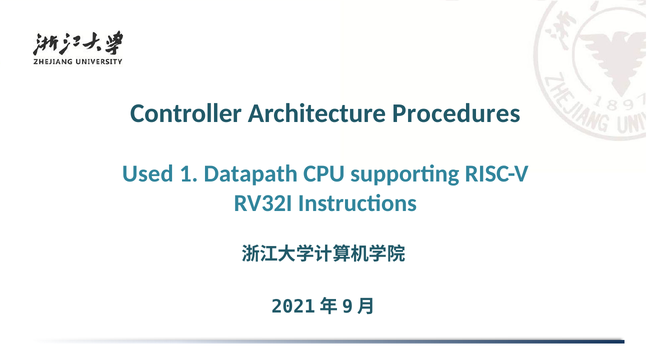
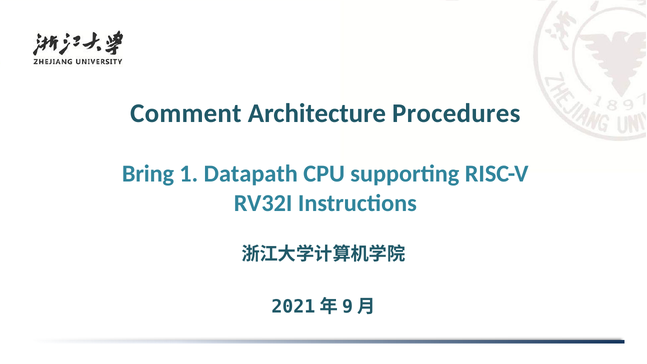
Controller: Controller -> Comment
Used: Used -> Bring
